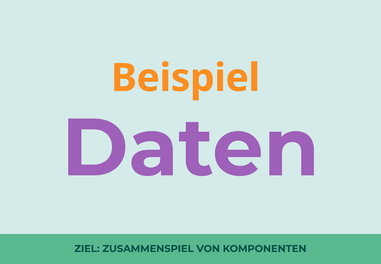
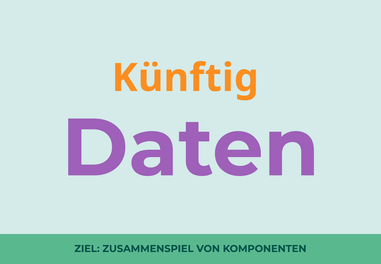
Beispiel: Beispiel -> Künftig
